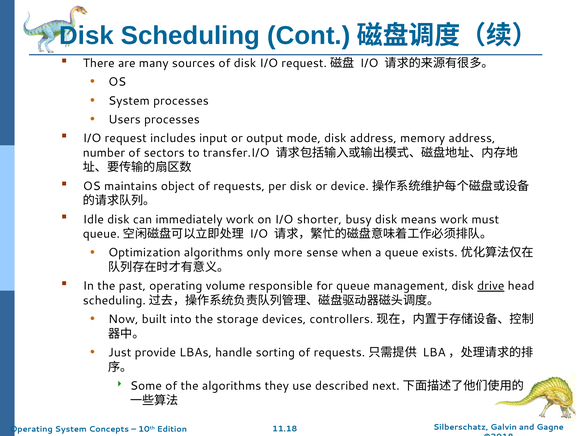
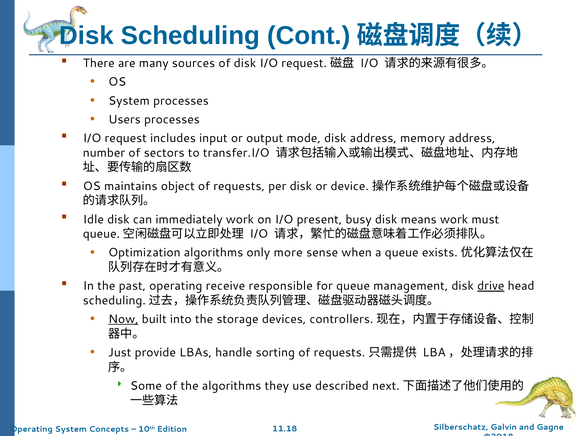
shorter: shorter -> present
volume: volume -> receive
Now underline: none -> present
